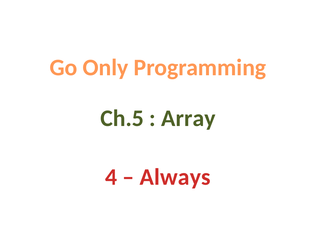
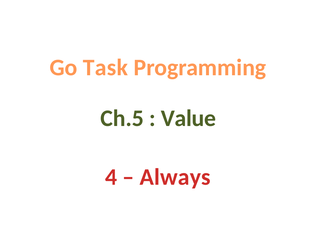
Only: Only -> Task
Array: Array -> Value
